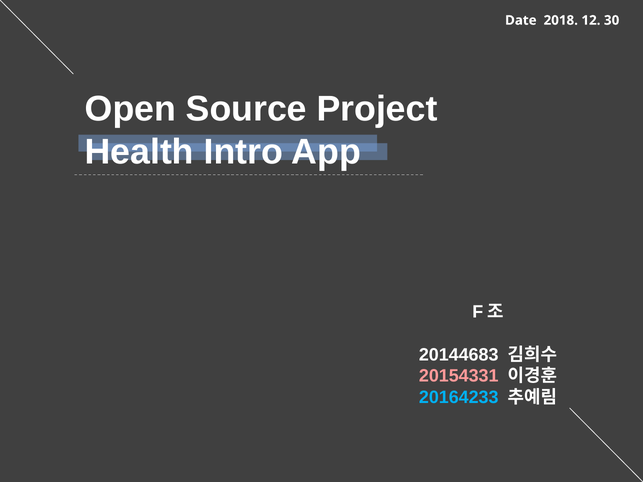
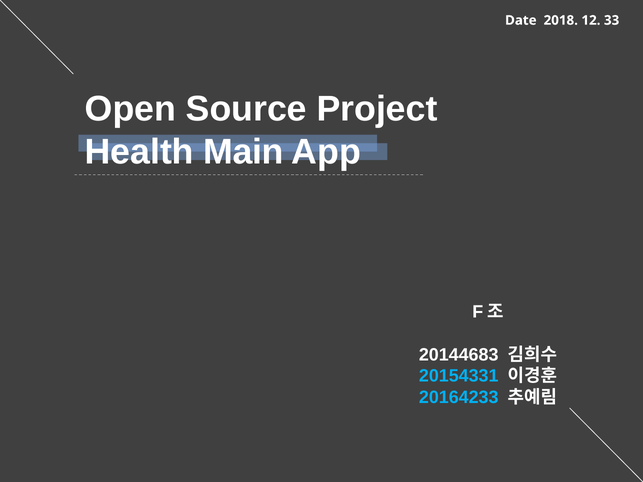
30: 30 -> 33
Intro: Intro -> Main
20154331 colour: pink -> light blue
